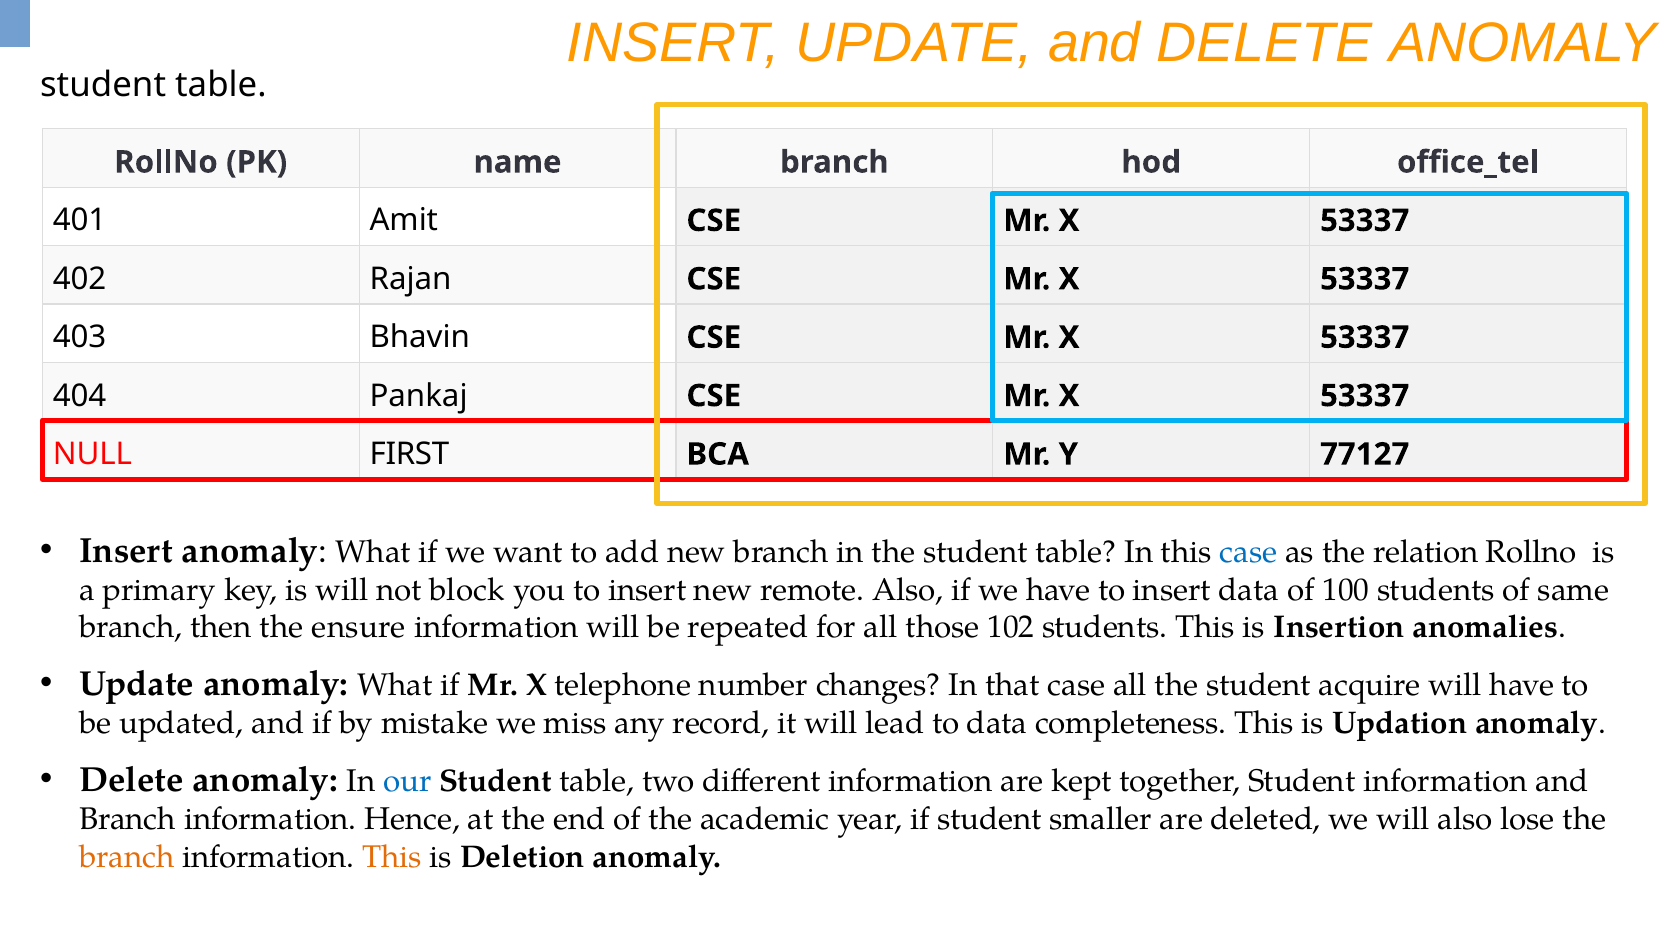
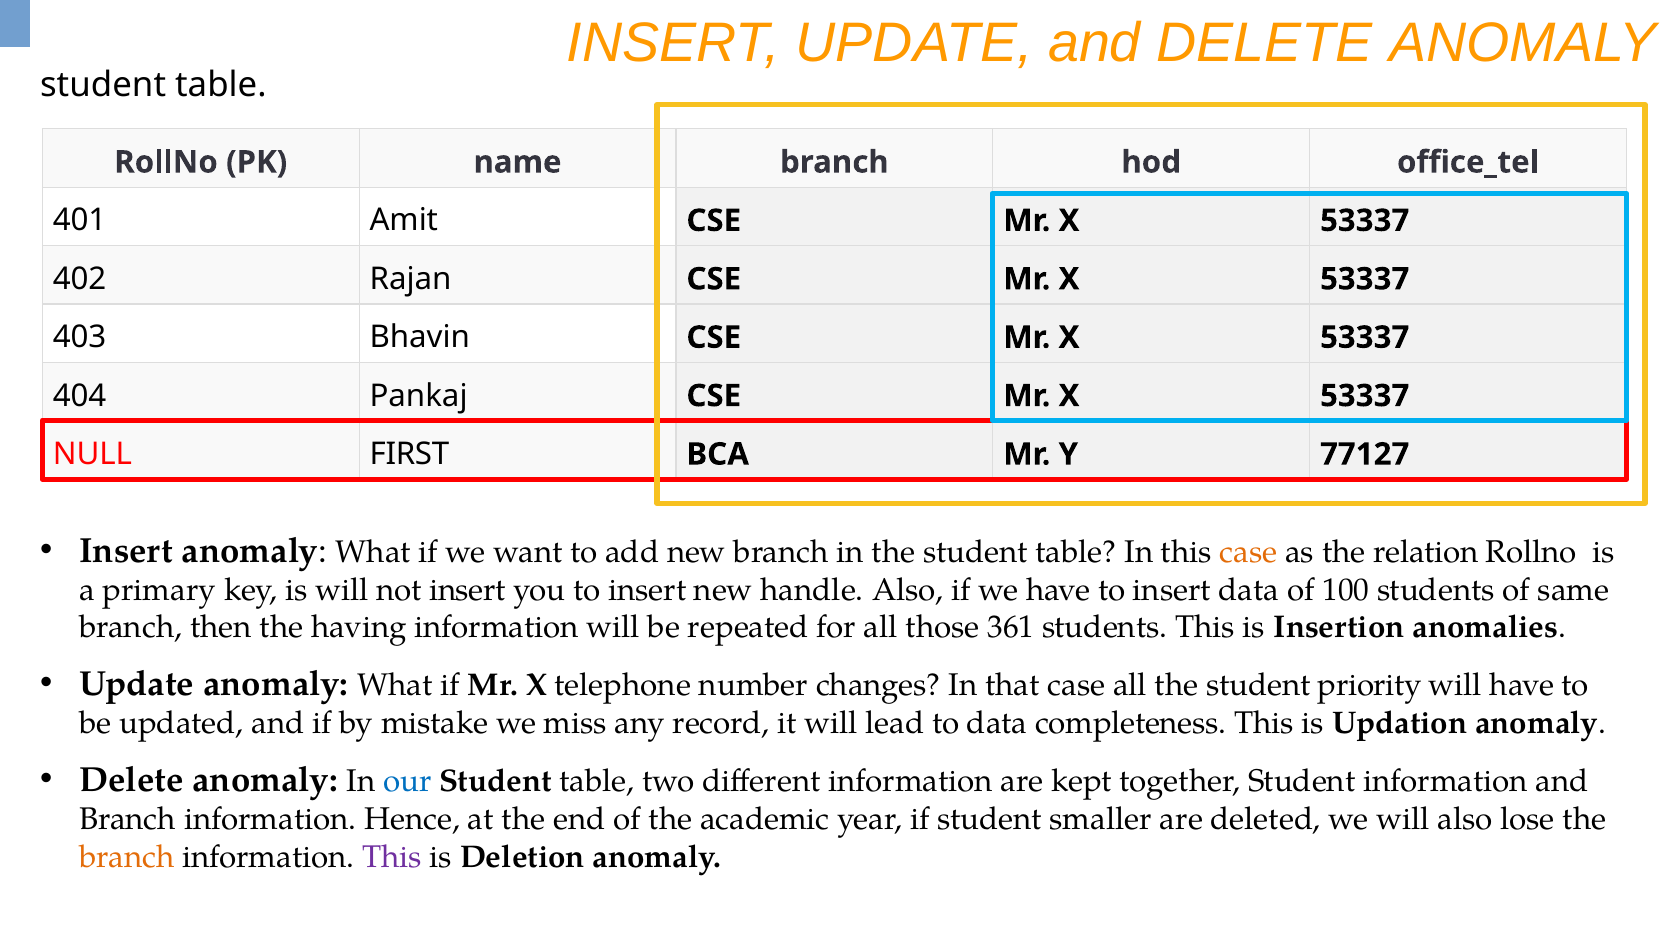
case at (1249, 552) colour: blue -> orange
not block: block -> insert
remote: remote -> handle
ensure: ensure -> having
102: 102 -> 361
acquire: acquire -> priority
This at (392, 857) colour: orange -> purple
